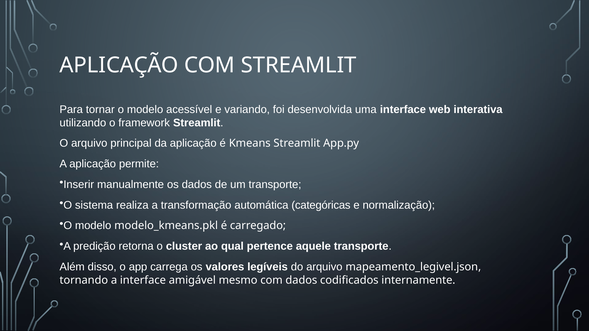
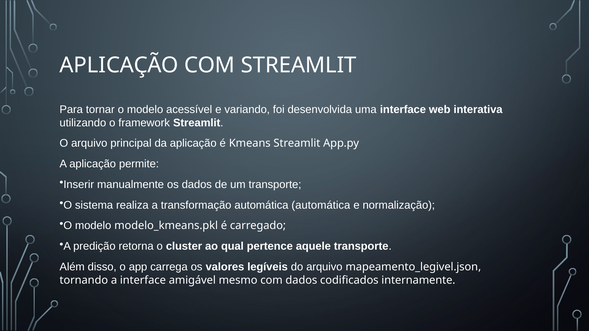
automática categóricas: categóricas -> automática
